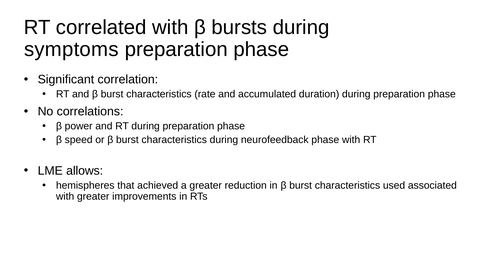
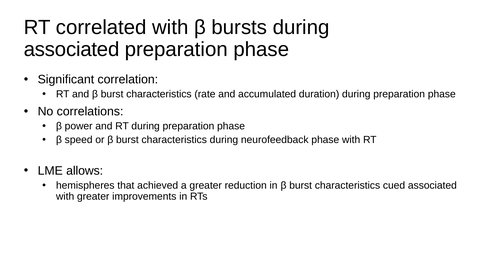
symptoms at (71, 49): symptoms -> associated
used: used -> cued
